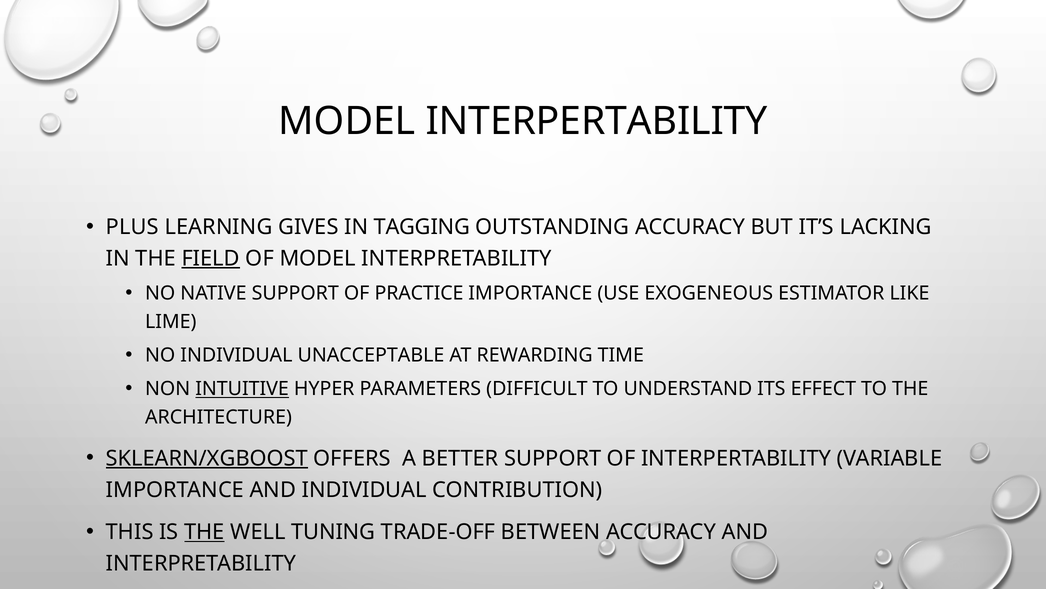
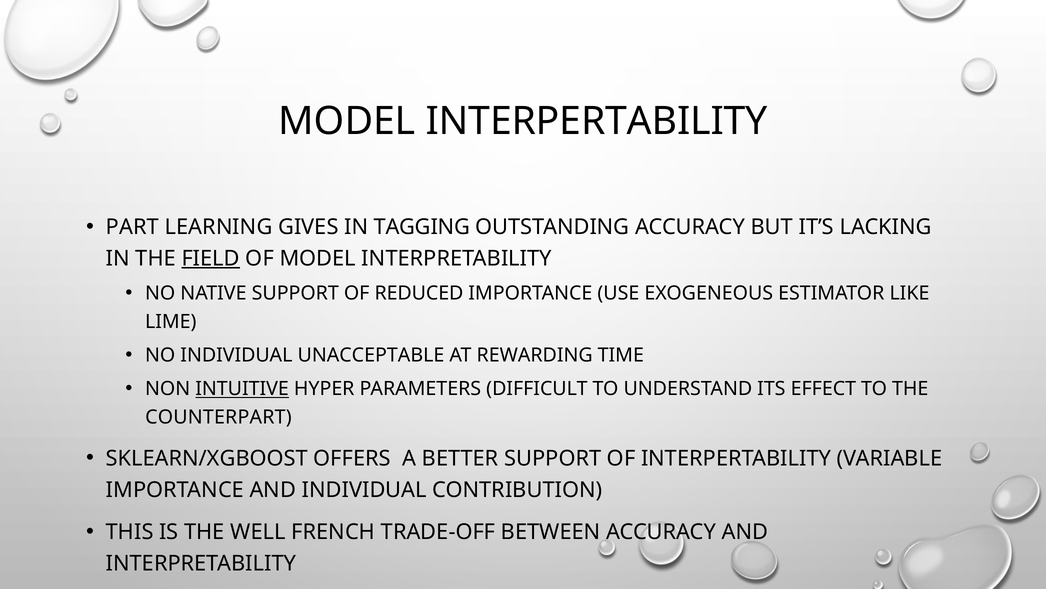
PLUS: PLUS -> PART
PRACTICE: PRACTICE -> REDUCED
ARCHITECTURE: ARCHITECTURE -> COUNTERPART
SKLEARN/XGBOOST underline: present -> none
THE at (204, 532) underline: present -> none
TUNING: TUNING -> FRENCH
